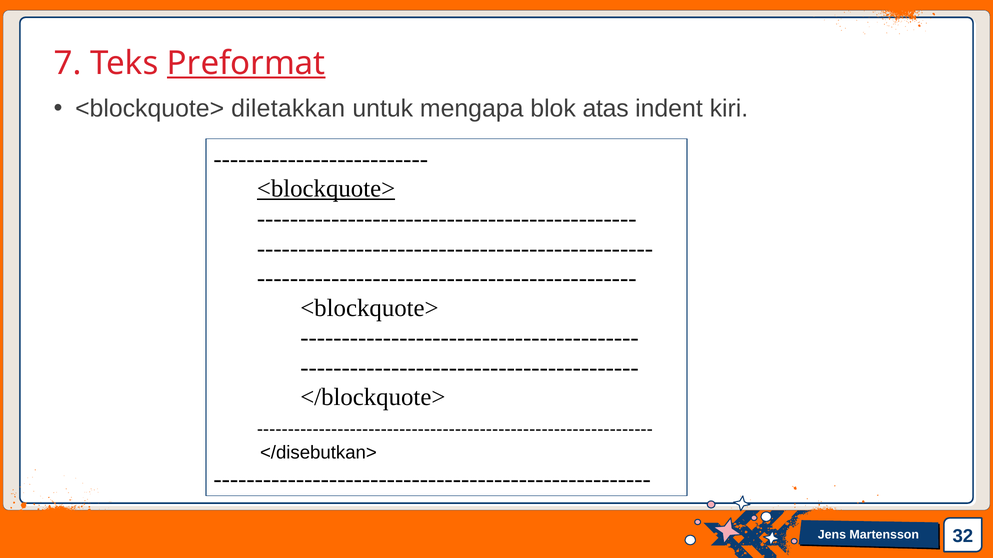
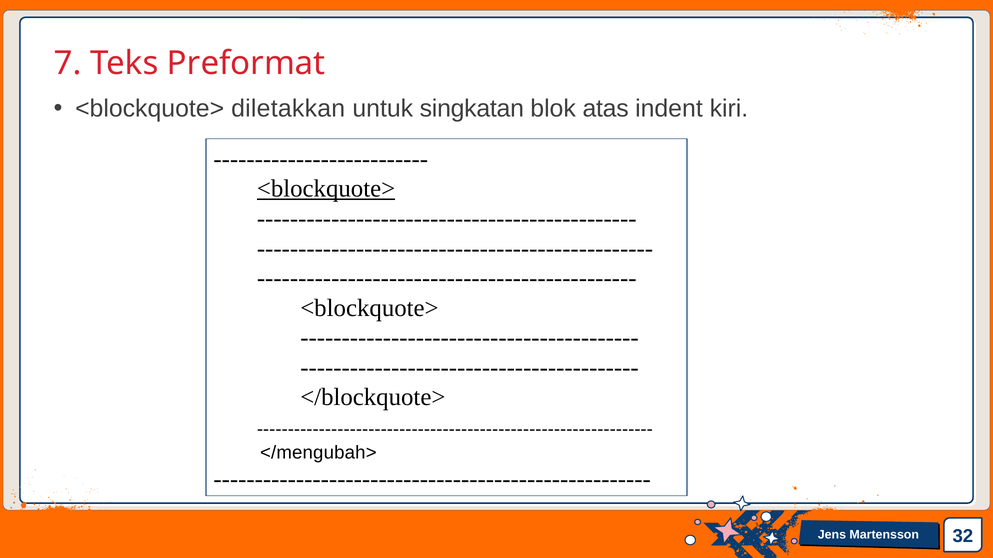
Preformat underline: present -> none
mengapa: mengapa -> singkatan
</disebutkan>: </disebutkan> -> </mengubah>
